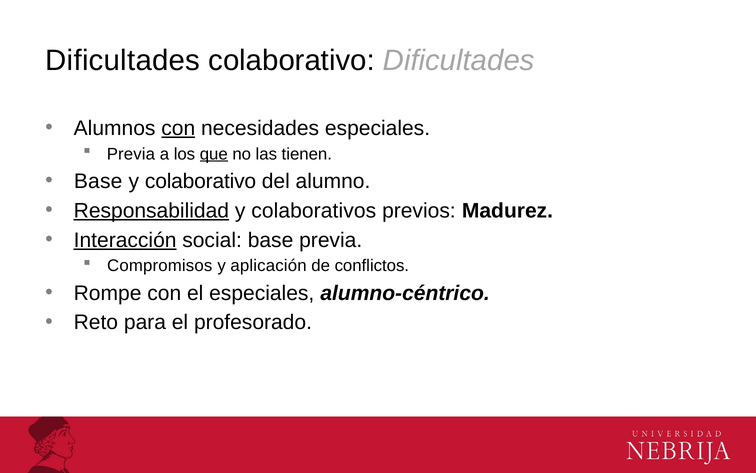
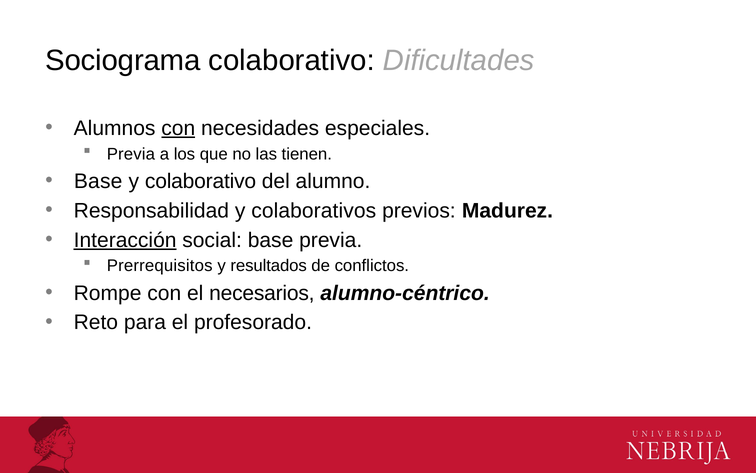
Dificultades at (123, 60): Dificultades -> Sociograma
que underline: present -> none
Responsabilidad underline: present -> none
Compromisos: Compromisos -> Prerrequisitos
aplicación: aplicación -> resultados
el especiales: especiales -> necesarios
